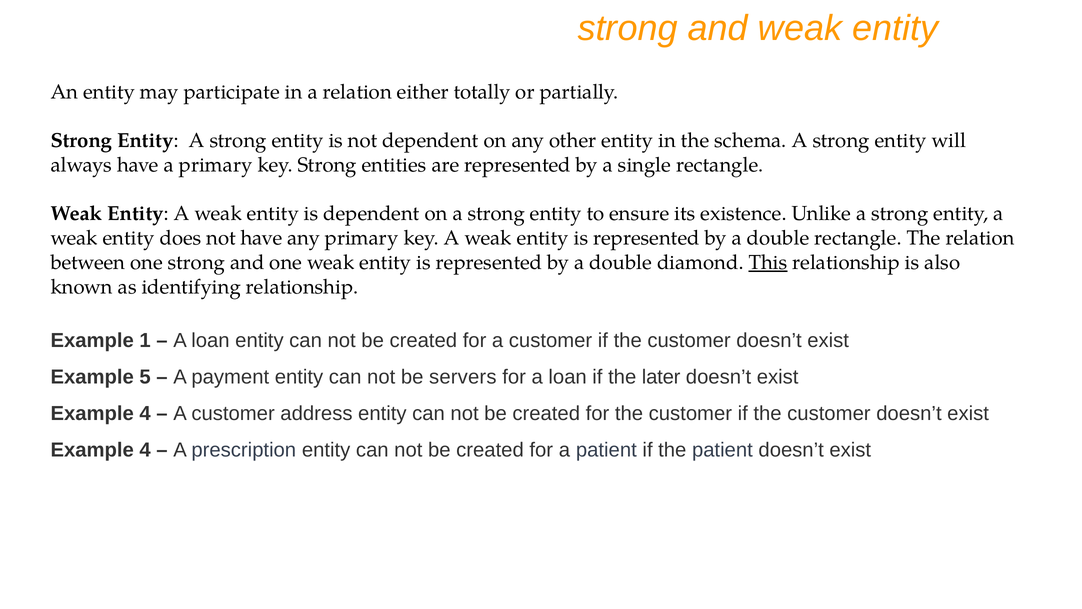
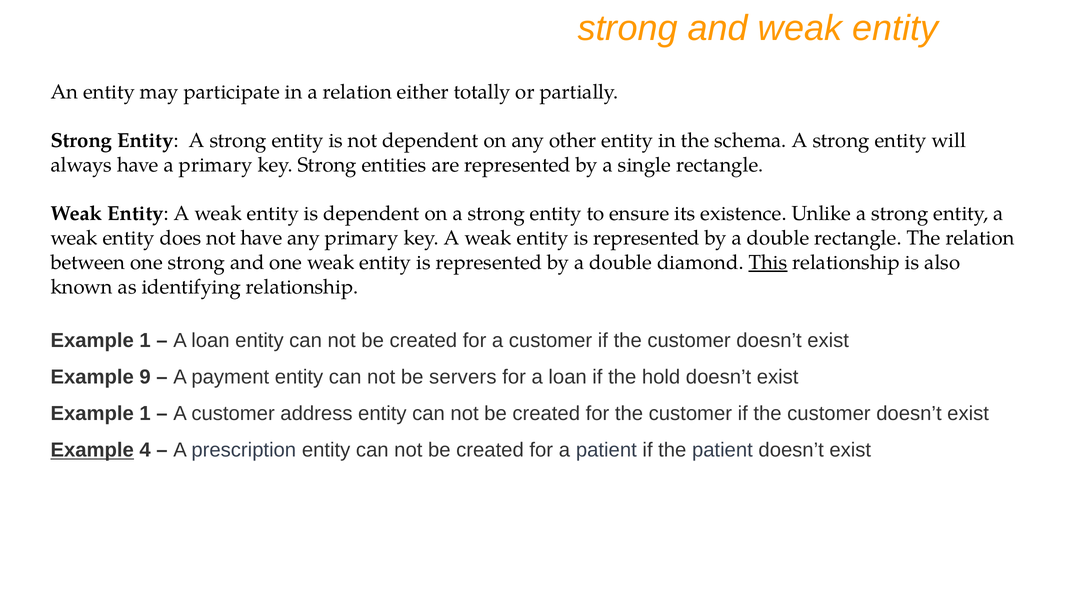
5: 5 -> 9
later: later -> hold
4 at (145, 413): 4 -> 1
Example at (92, 450) underline: none -> present
